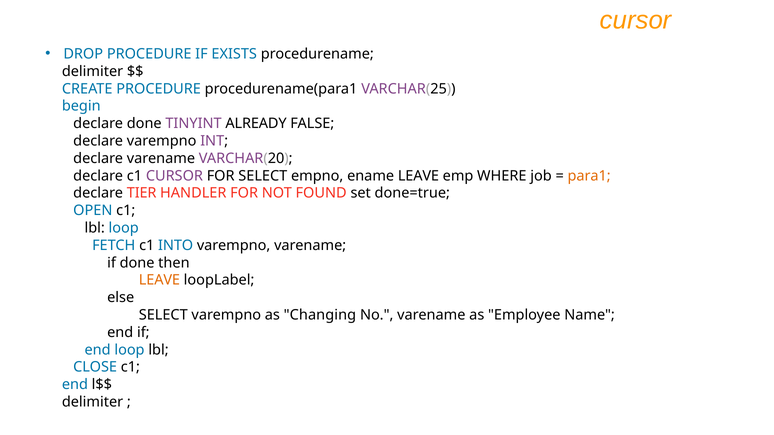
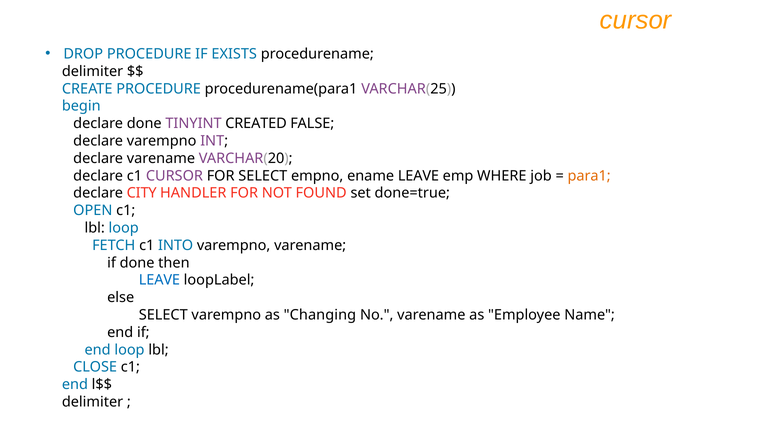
ALREADY: ALREADY -> CREATED
TIER: TIER -> CITY
LEAVE at (159, 280) colour: orange -> blue
